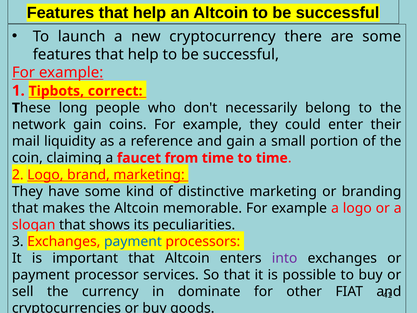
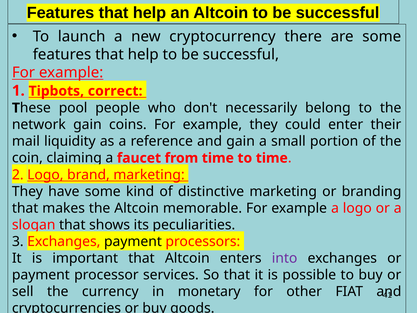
long: long -> pool
payment at (133, 241) colour: blue -> black
dominate: dominate -> monetary
